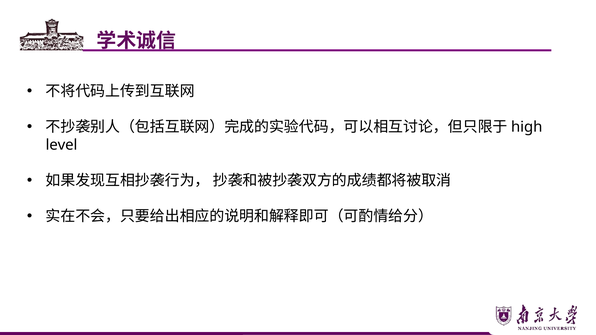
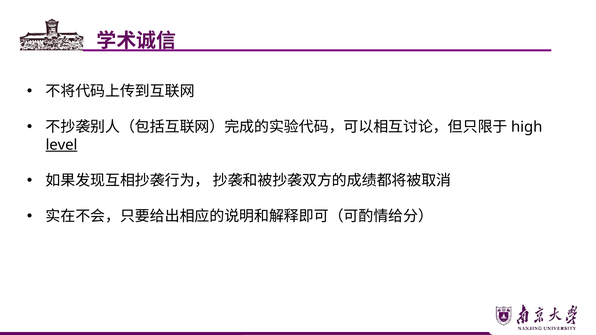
level underline: none -> present
